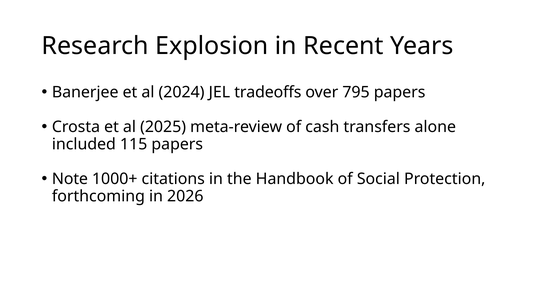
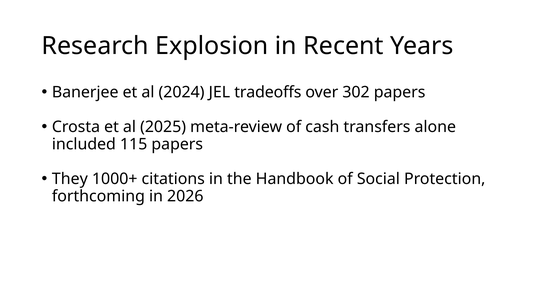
795: 795 -> 302
Note: Note -> They
